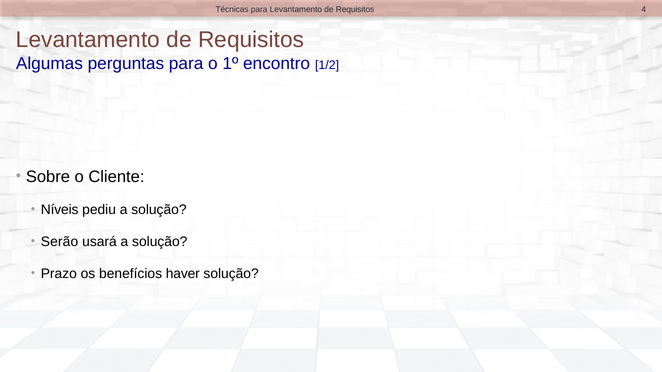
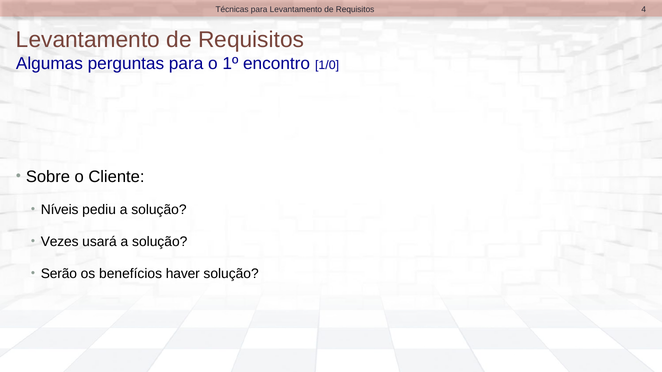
1/2: 1/2 -> 1/0
Serão: Serão -> Vezes
Prazo: Prazo -> Serão
